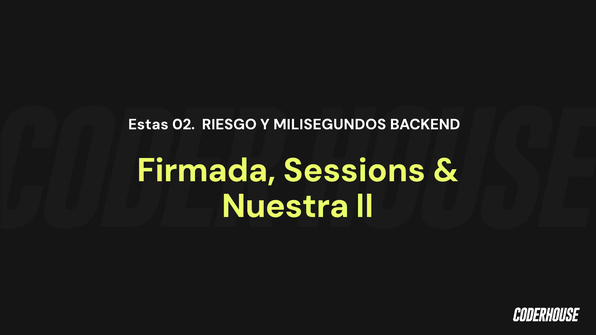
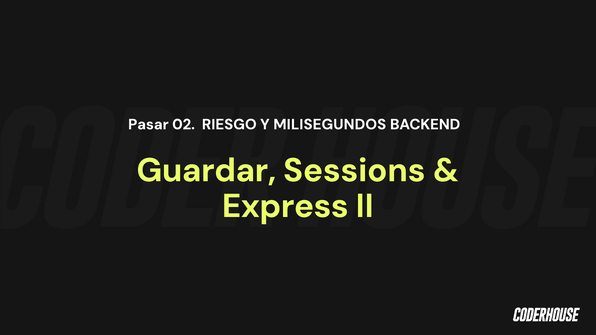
Estas: Estas -> Pasar
Firmada: Firmada -> Guardar
Nuestra: Nuestra -> Express
